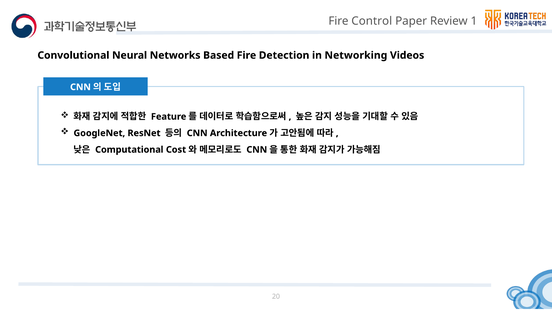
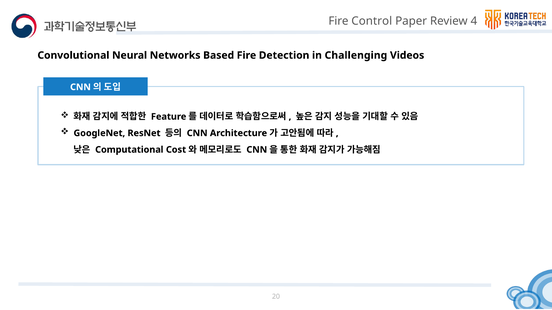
1: 1 -> 4
Networking: Networking -> Challenging
